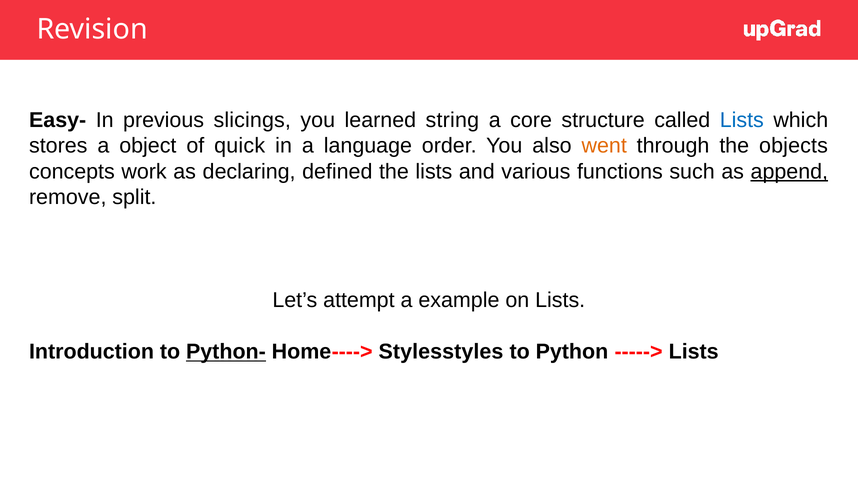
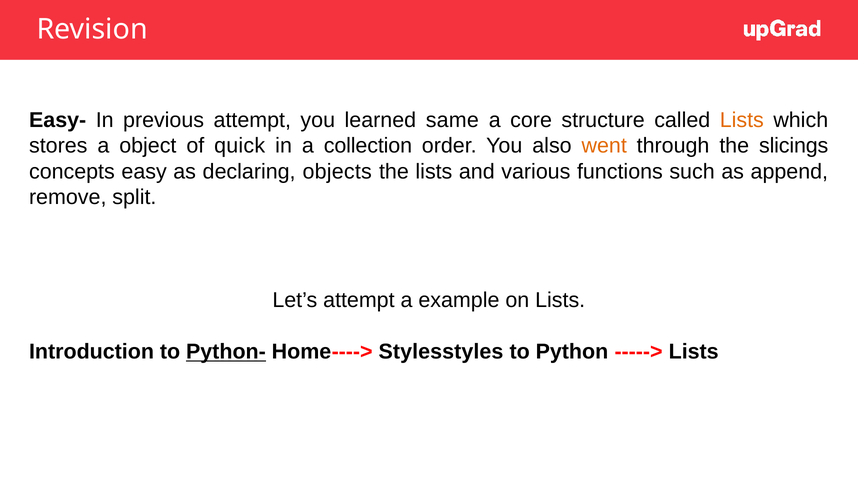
previous slicings: slicings -> attempt
string: string -> same
Lists at (742, 120) colour: blue -> orange
language: language -> collection
objects: objects -> slicings
work: work -> easy
defined: defined -> objects
append underline: present -> none
